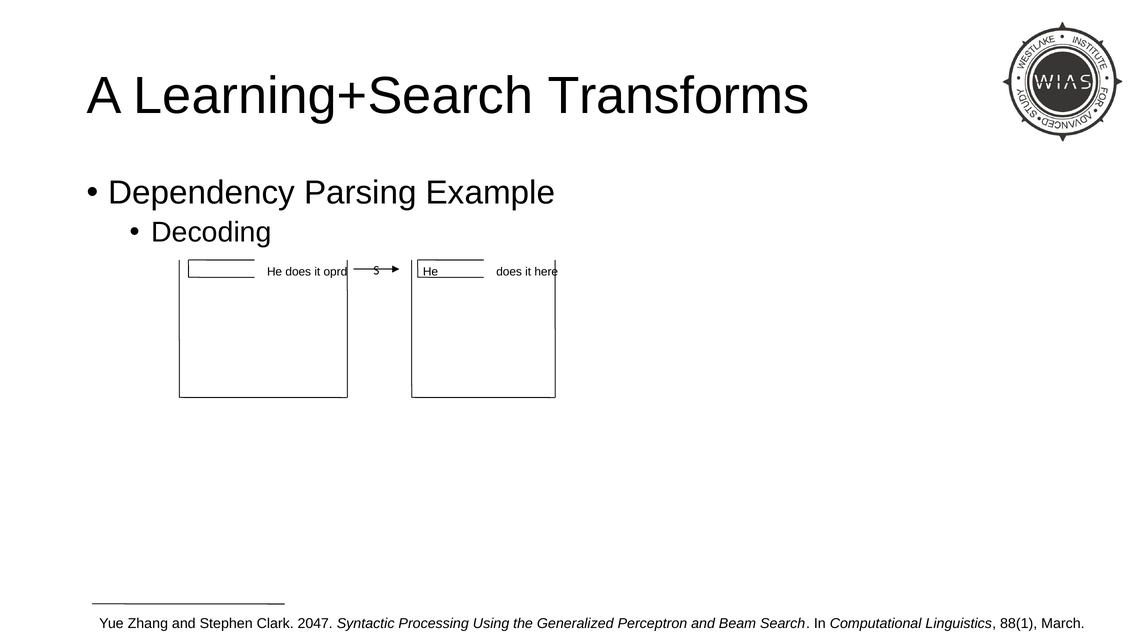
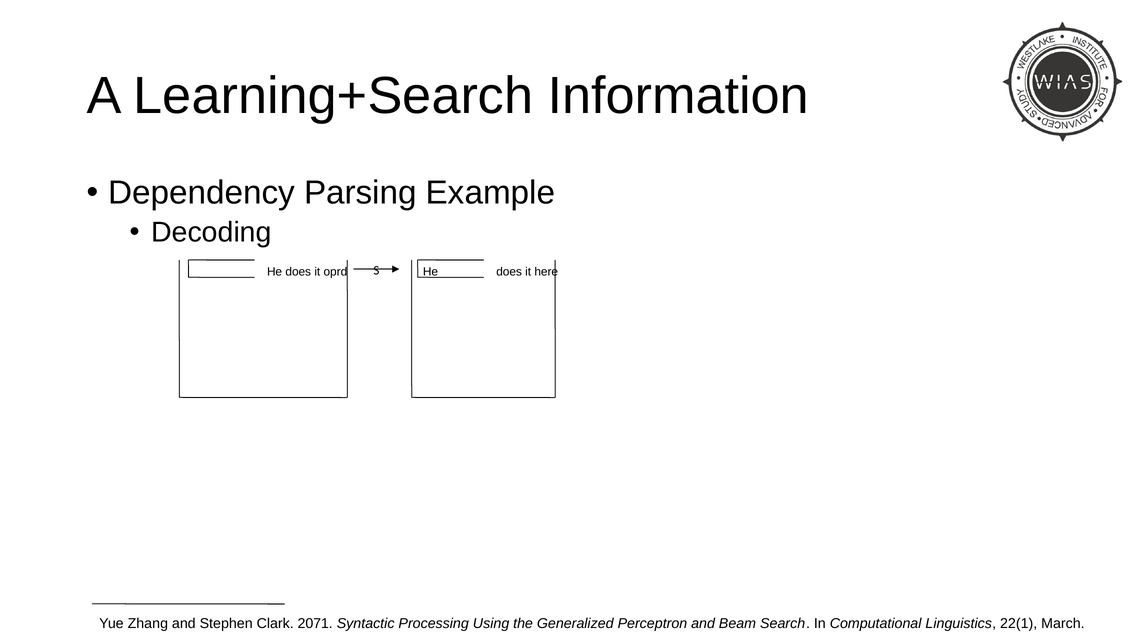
Transforms: Transforms -> Information
2047: 2047 -> 2071
88(1: 88(1 -> 22(1
